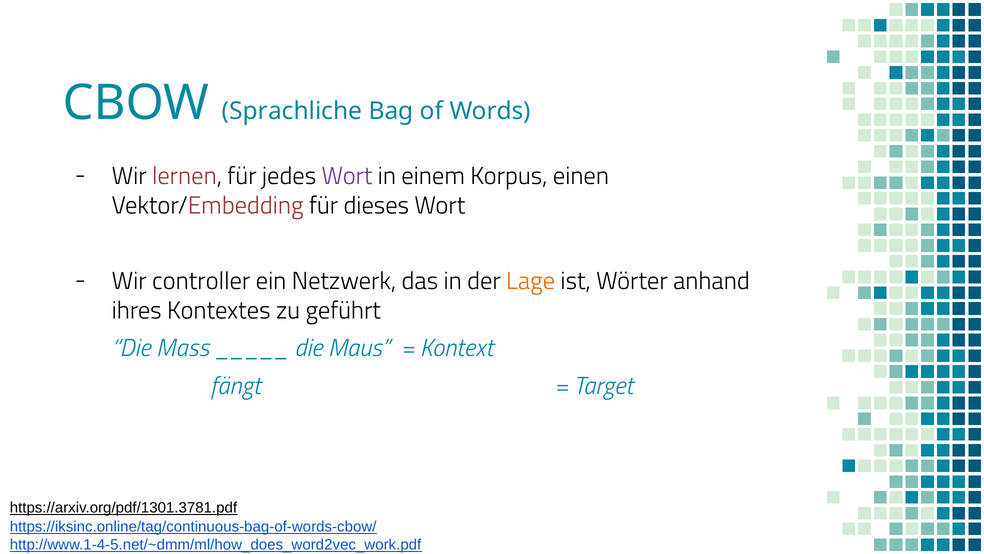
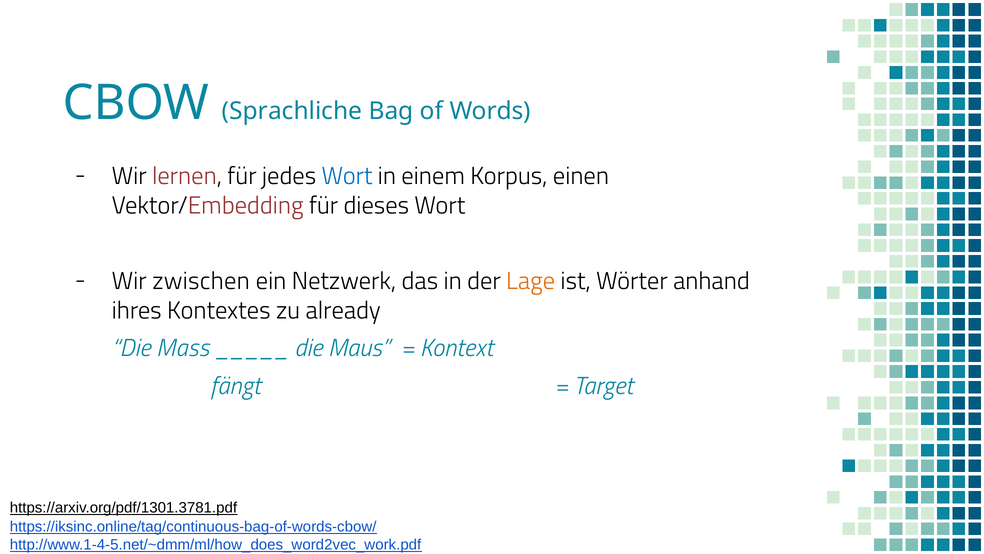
Wort at (347, 176) colour: purple -> blue
controller: controller -> zwischen
geführt: geführt -> already
